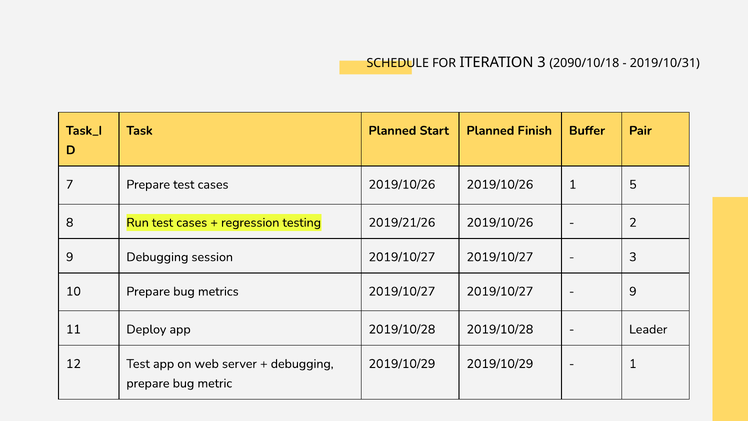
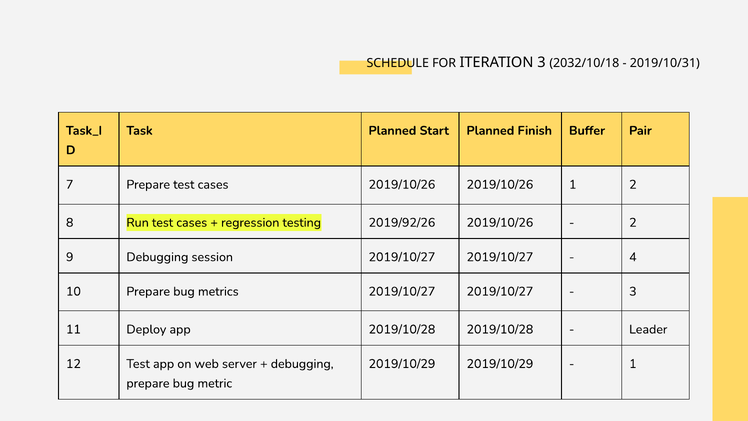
2090/10/18: 2090/10/18 -> 2032/10/18
1 5: 5 -> 2
2019/21/26: 2019/21/26 -> 2019/92/26
3 at (633, 257): 3 -> 4
9 at (633, 291): 9 -> 3
